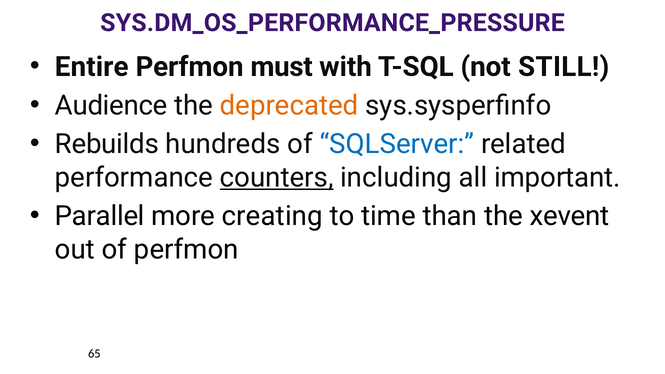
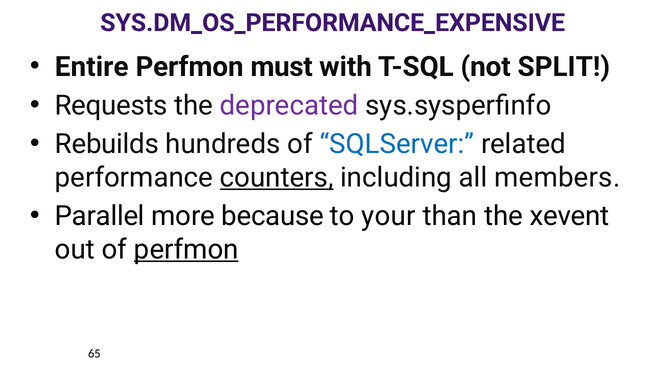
SYS.DM_OS_PERFORMANCE_PRESSURE: SYS.DM_OS_PERFORMANCE_PRESSURE -> SYS.DM_OS_PERFORMANCE_EXPENSIVE
STILL: STILL -> SPLIT
Audience: Audience -> Requests
deprecated colour: orange -> purple
important: important -> members
creating: creating -> because
time: time -> your
perfmon at (186, 249) underline: none -> present
